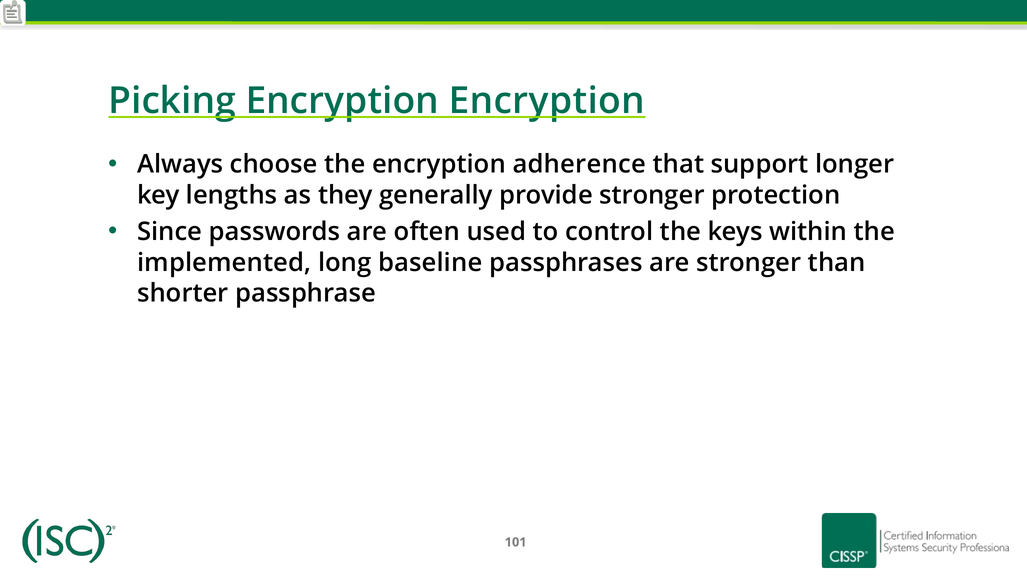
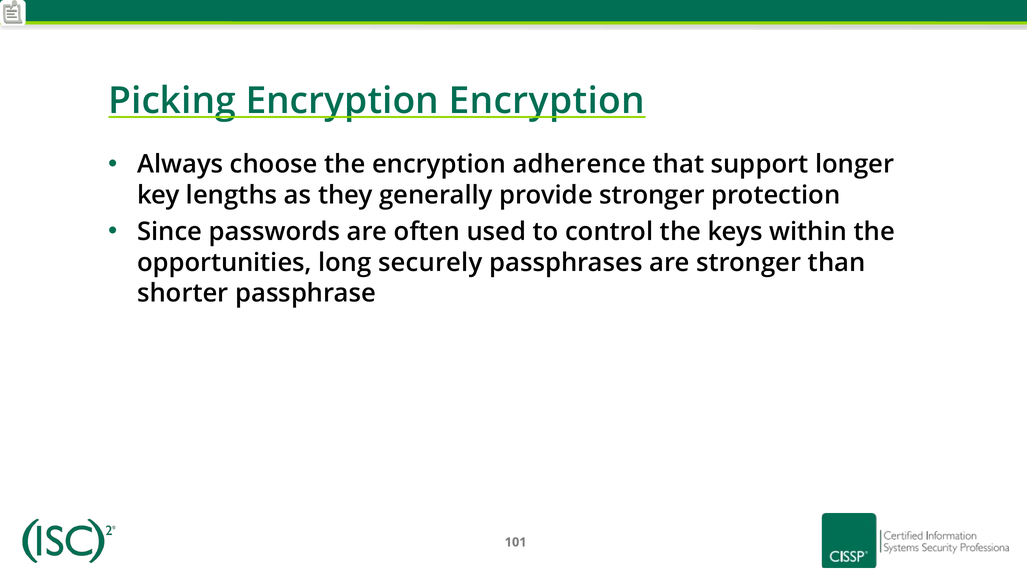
implemented: implemented -> opportunities
baseline: baseline -> securely
